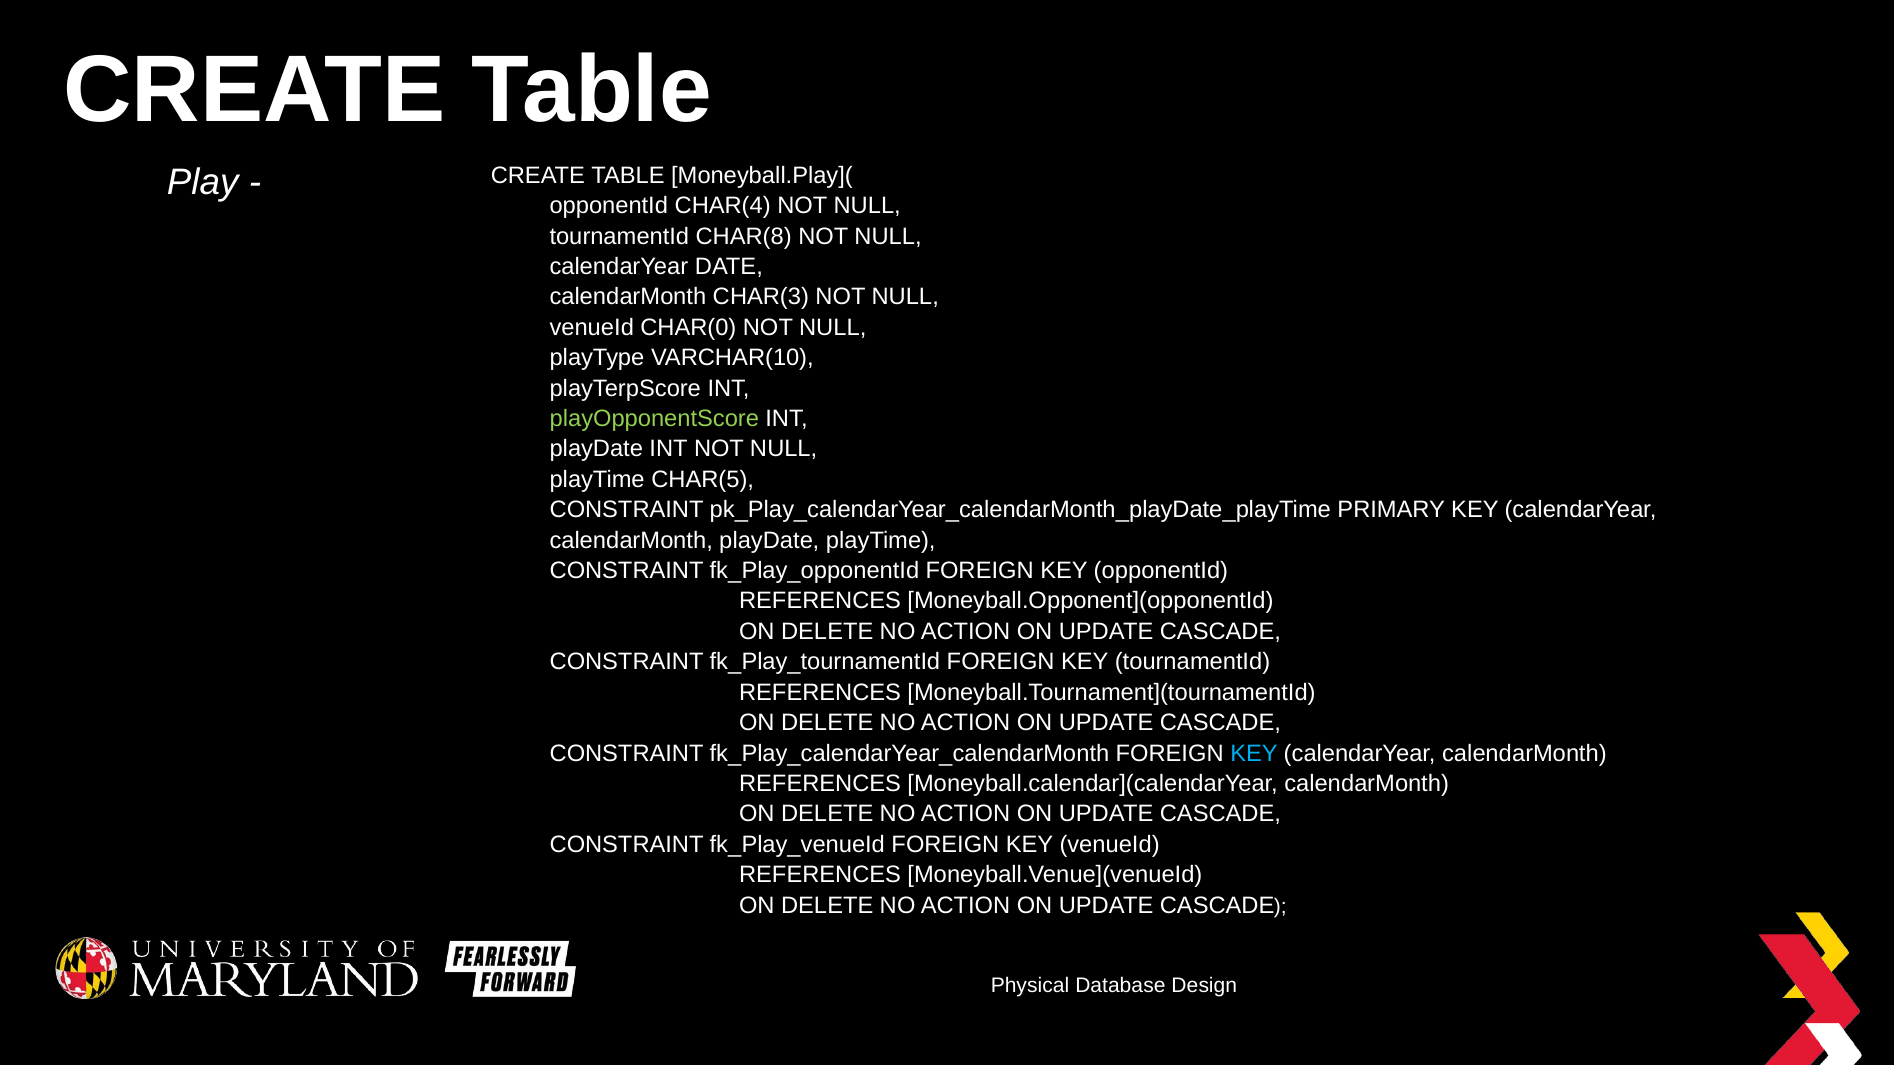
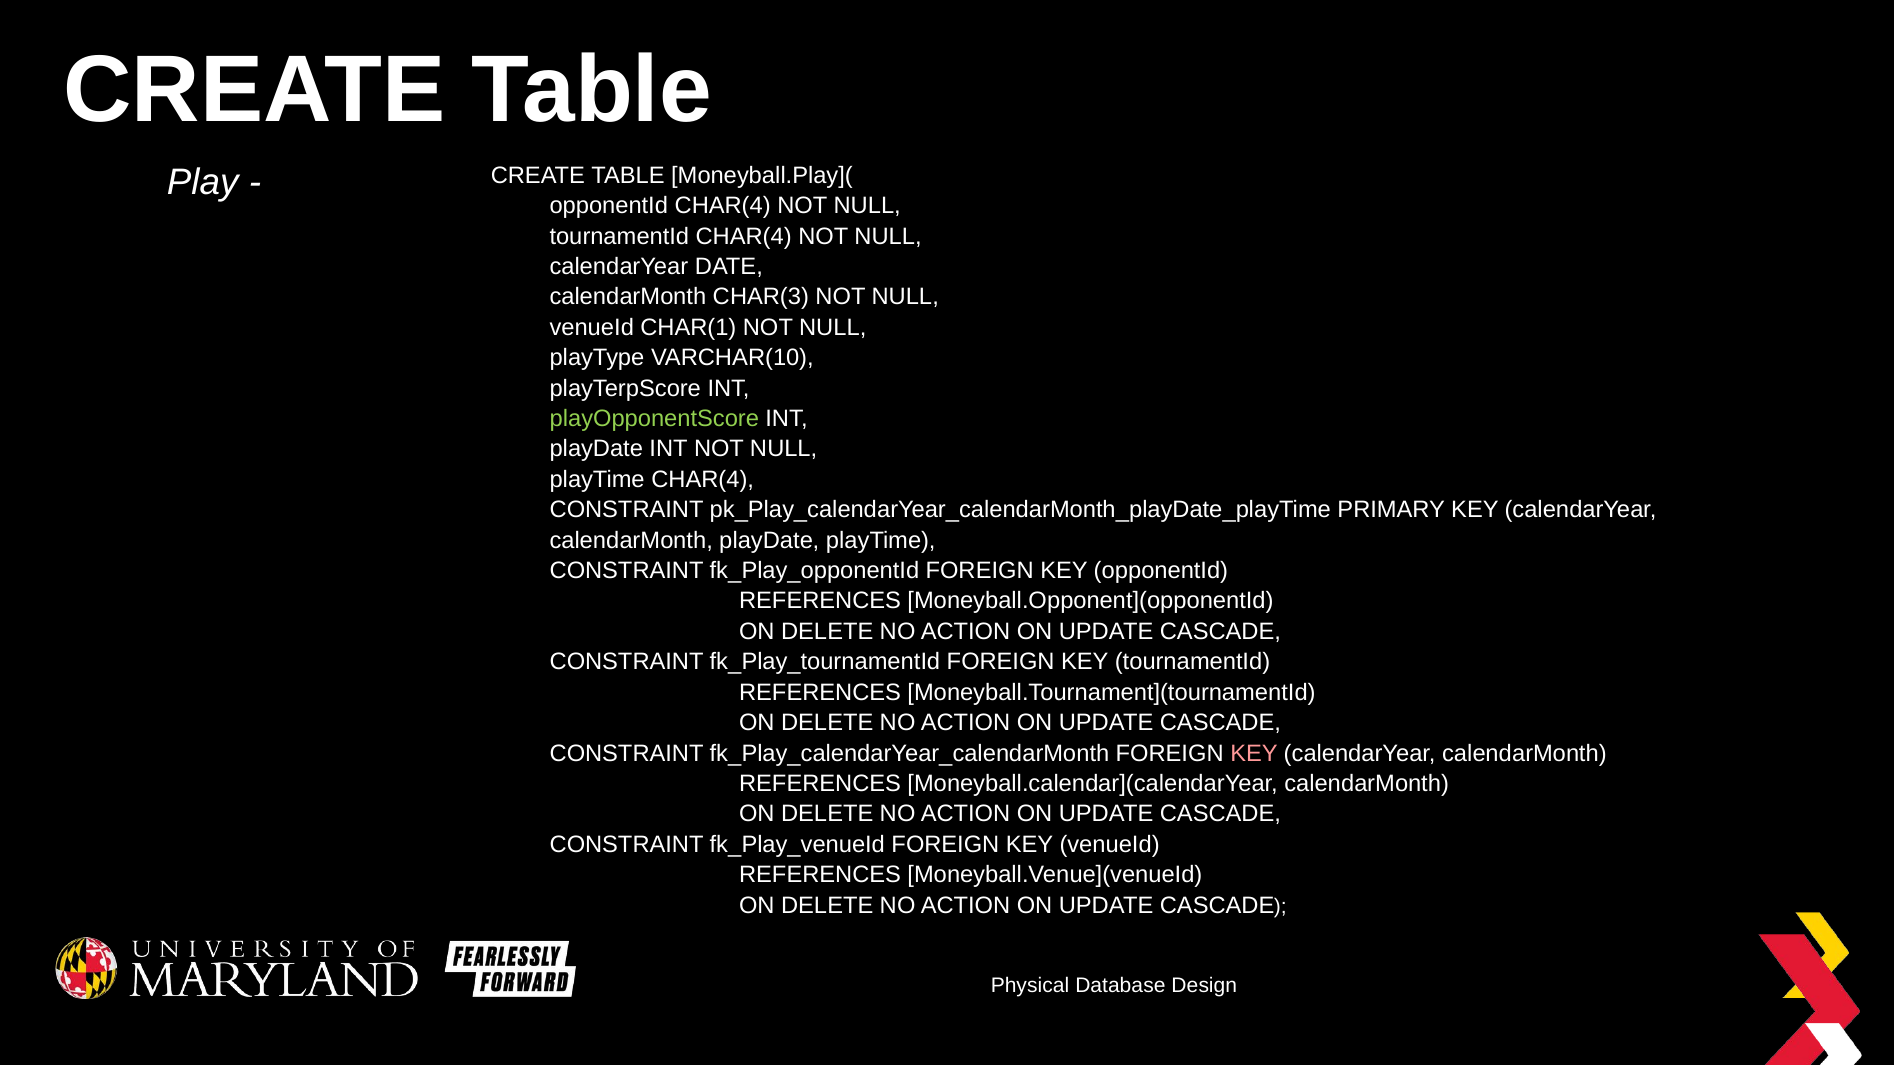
tournamentId CHAR(8: CHAR(8 -> CHAR(4
CHAR(0: CHAR(0 -> CHAR(1
playTime CHAR(5: CHAR(5 -> CHAR(4
KEY at (1254, 754) colour: light blue -> pink
